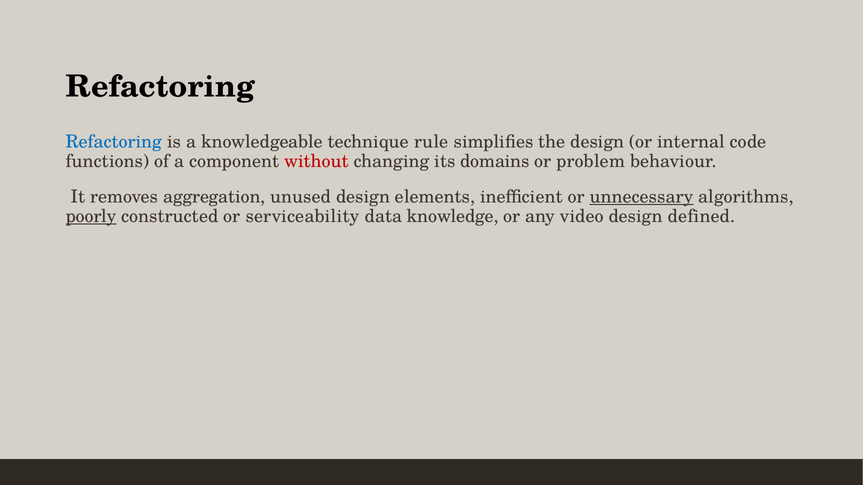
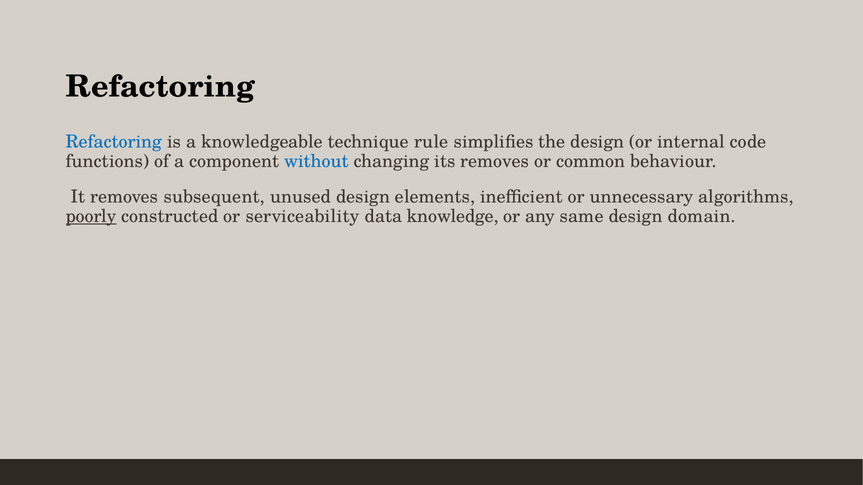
without colour: red -> blue
its domains: domains -> removes
problem: problem -> common
aggregation: aggregation -> subsequent
unnecessary underline: present -> none
video: video -> same
defined: defined -> domain
